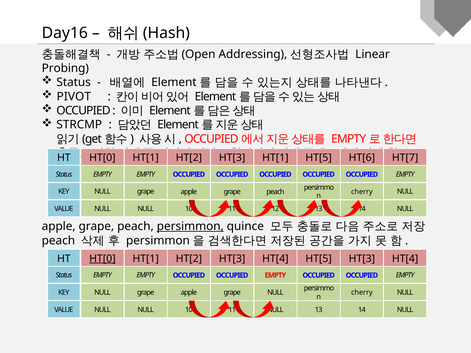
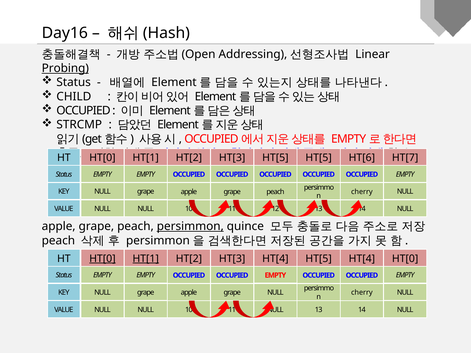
Probing underline: none -> present
PIVOT: PIVOT -> CHILD
HT[1 at (275, 158): HT[1 -> HT[5
HT[1 at (146, 259) underline: none -> present
HT[3 at (362, 259): HT[3 -> HT[4
HT[4 at (405, 259): HT[4 -> HT[0
